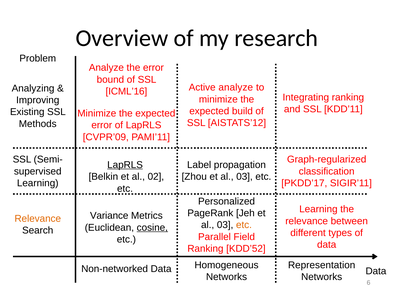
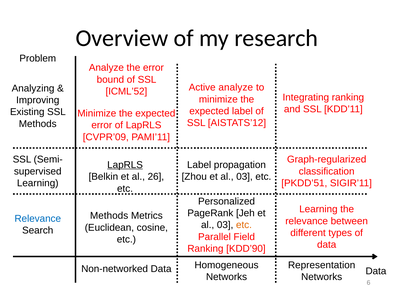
ICML’16: ICML’16 -> ICML’52
expected build: build -> label
02: 02 -> 26
PKDD’17: PKDD’17 -> PKDD’51
Variance at (109, 215): Variance -> Methods
Relevance at (38, 218) colour: orange -> blue
cosine underline: present -> none
KDD’52: KDD’52 -> KDD’90
